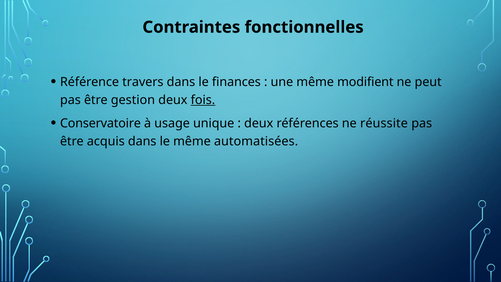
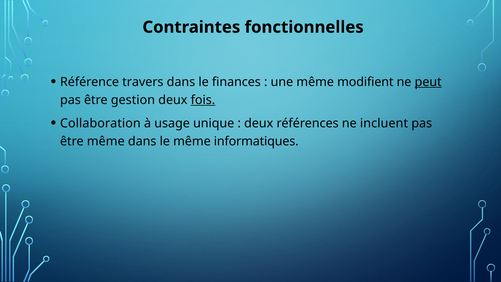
peut underline: none -> present
Conservatoire: Conservatoire -> Collaboration
réussite: réussite -> incluent
être acquis: acquis -> même
automatisées: automatisées -> informatiques
